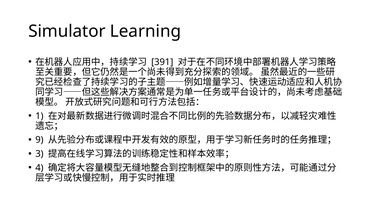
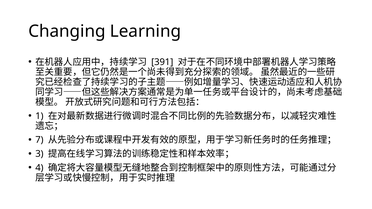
Simulator: Simulator -> Changing
9: 9 -> 7
